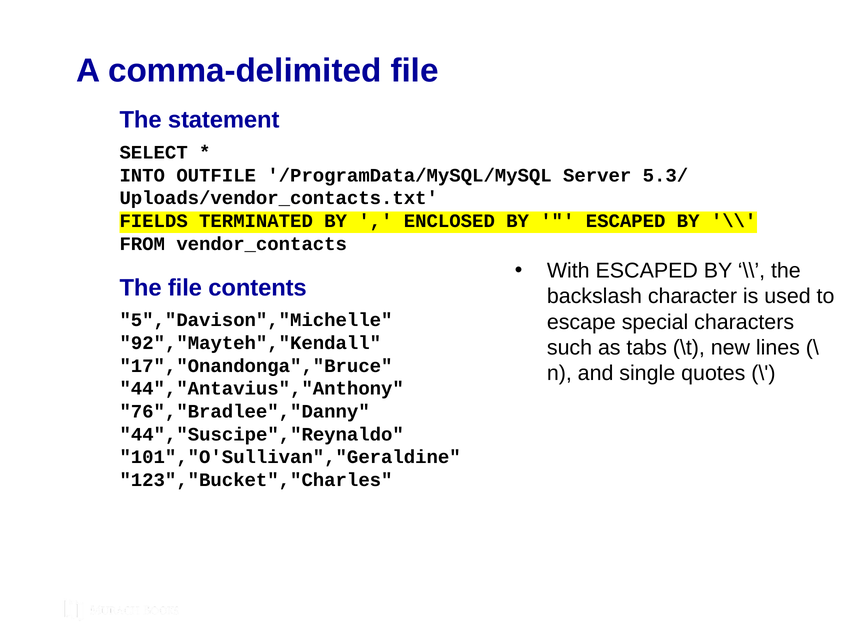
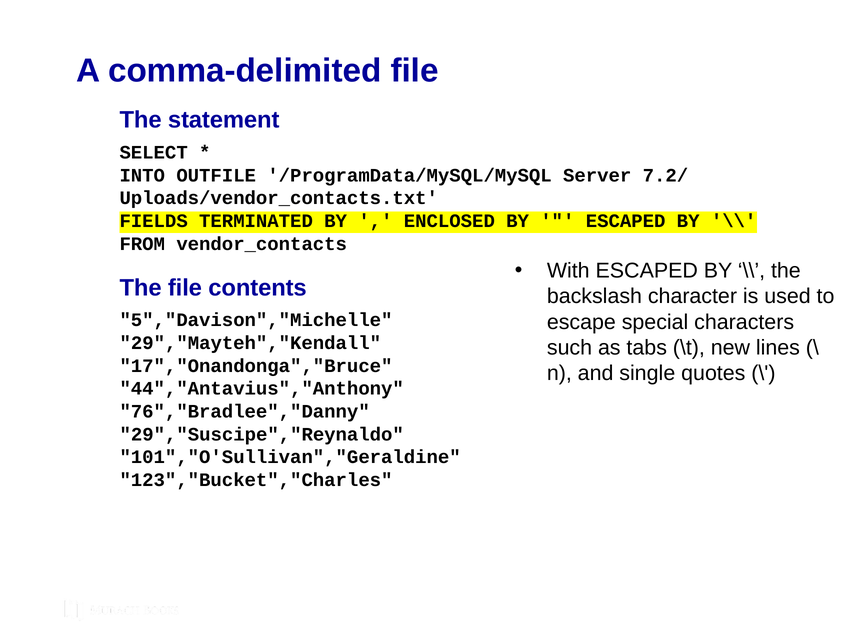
5.3/: 5.3/ -> 7.2/
92","Mayteh","Kendall: 92","Mayteh","Kendall -> 29","Mayteh","Kendall
44","Suscipe","Reynaldo: 44","Suscipe","Reynaldo -> 29","Suscipe","Reynaldo
